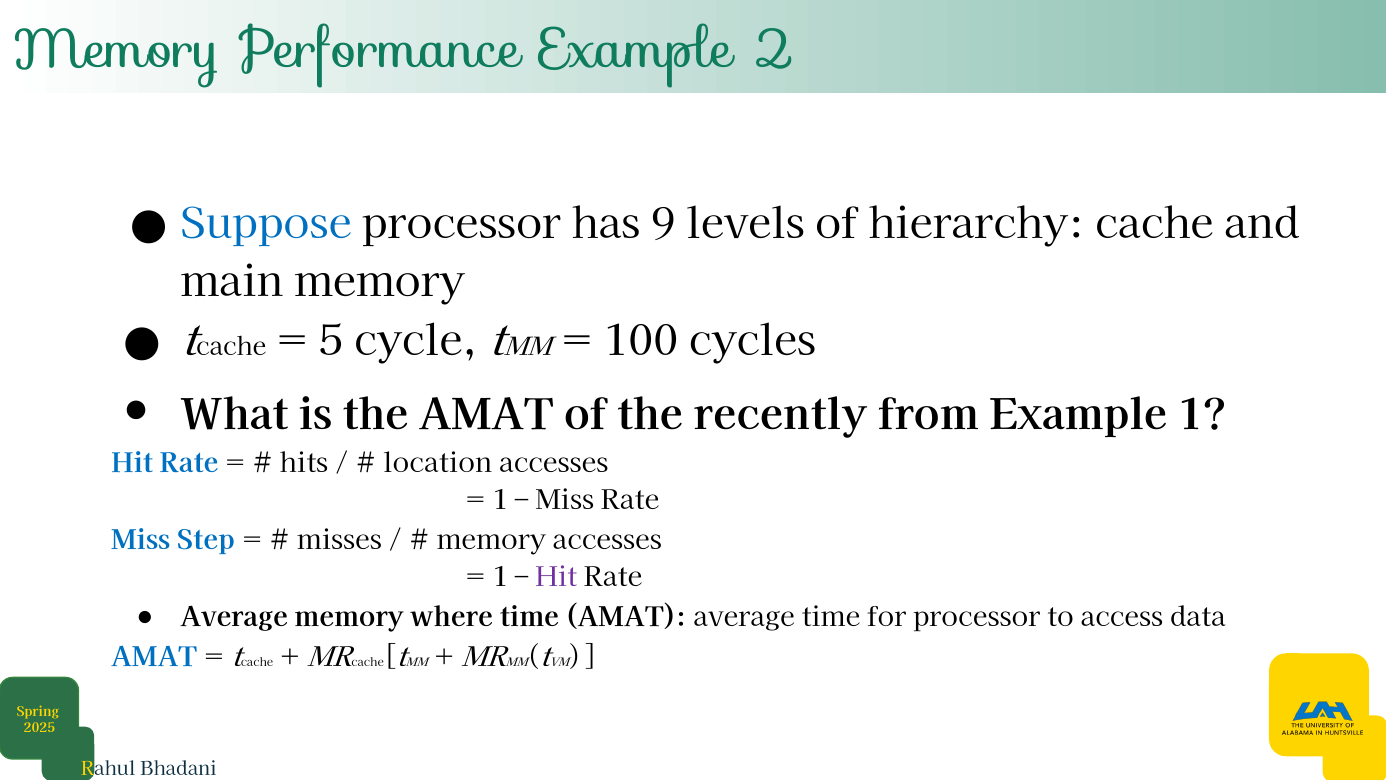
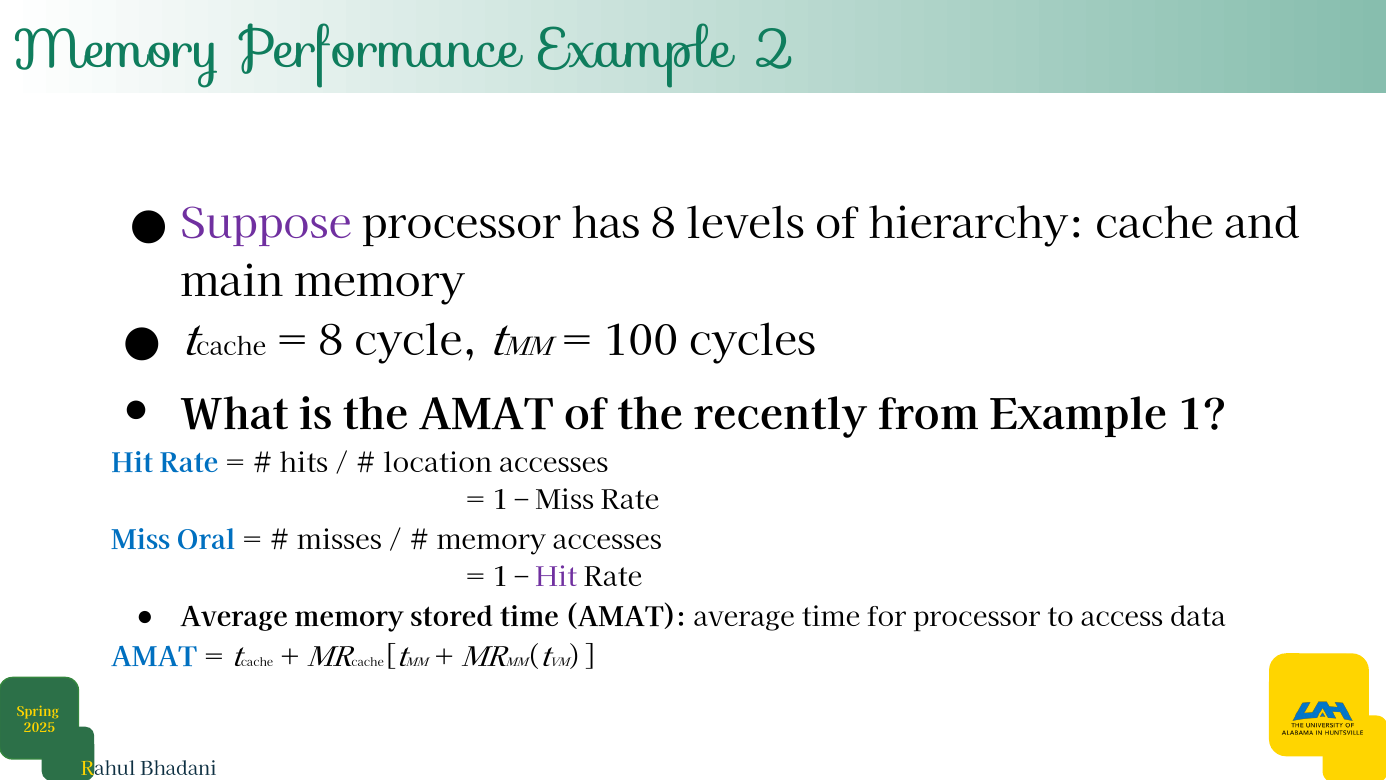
Suppose colour: blue -> purple
has 9: 9 -> 8
5 at (331, 341): 5 -> 8
Step: Step -> Oral
where: where -> stored
